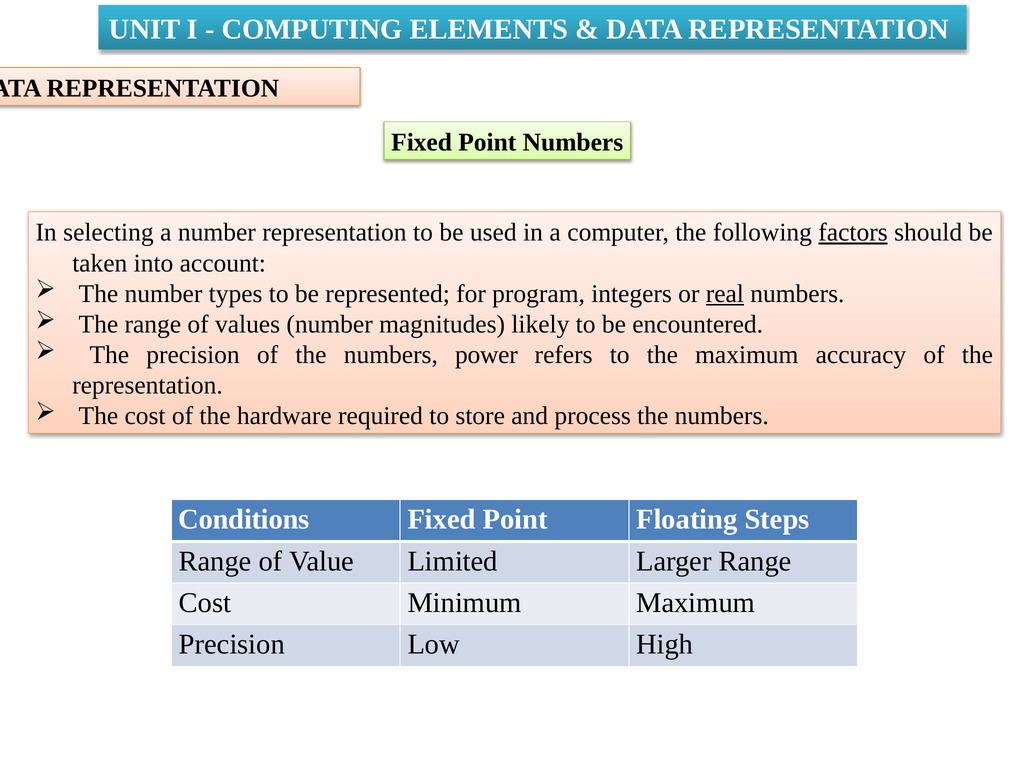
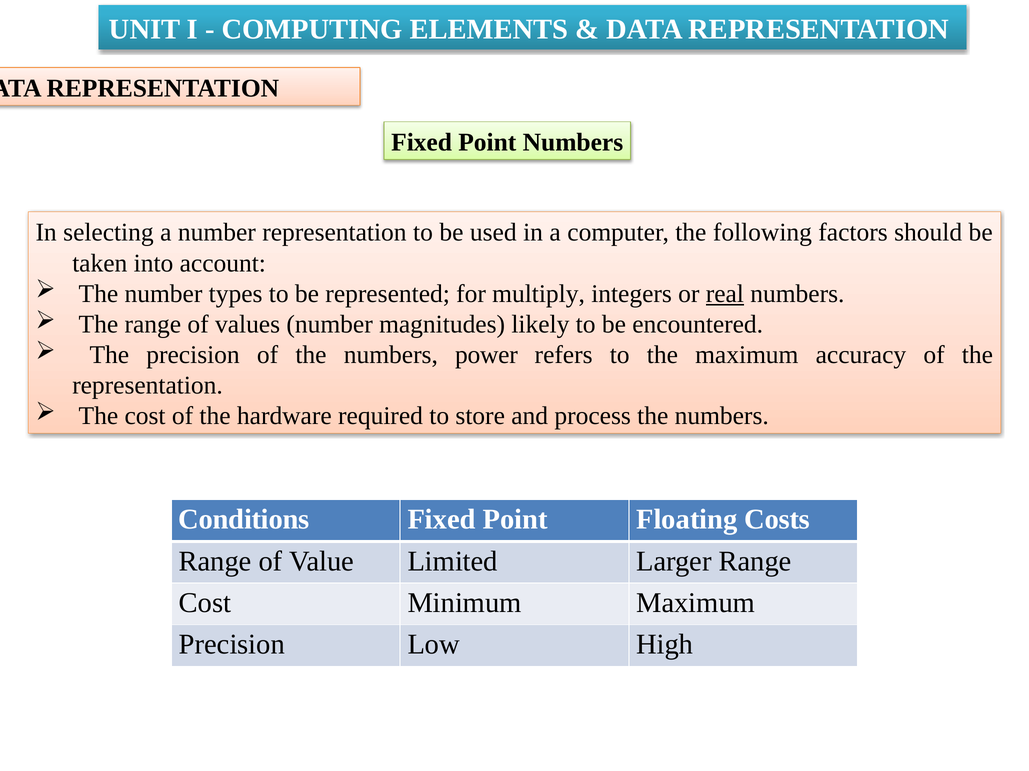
factors underline: present -> none
program: program -> multiply
Steps: Steps -> Costs
